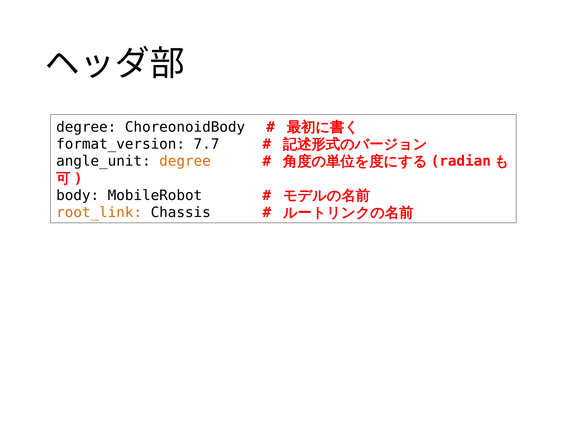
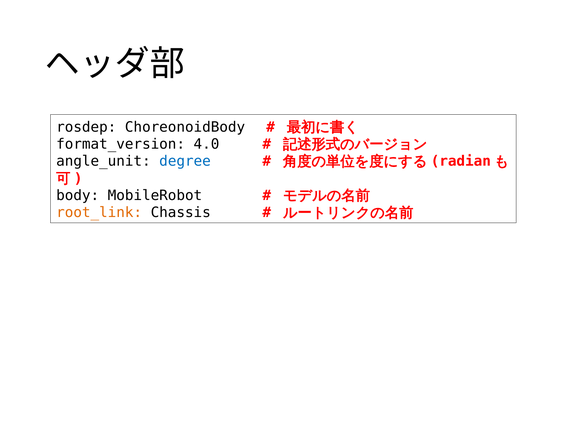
degree at (86, 127): degree -> rosdep
7.7: 7.7 -> 4.0
degree at (185, 161) colour: orange -> blue
